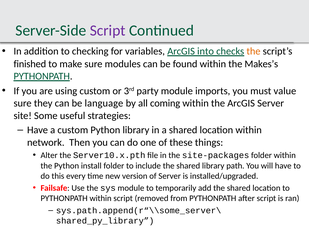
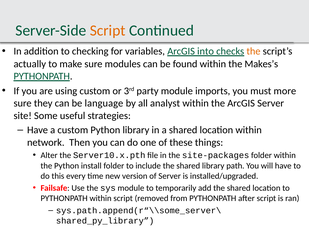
Script at (108, 30) colour: purple -> orange
finished: finished -> actually
value: value -> more
coming: coming -> analyst
